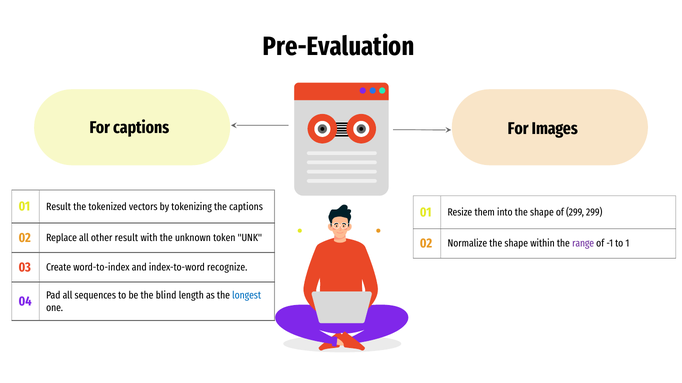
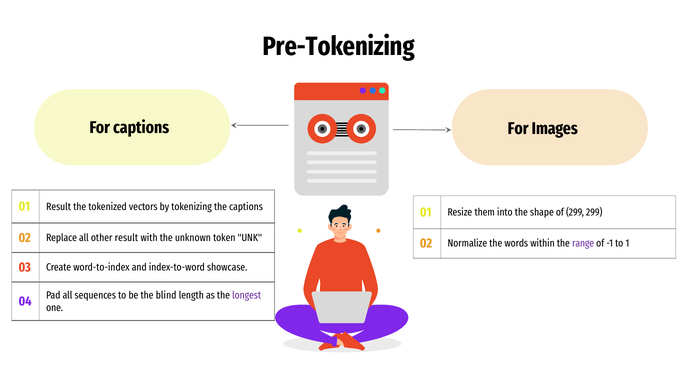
Pre-Evaluation: Pre-Evaluation -> Pre-Tokenizing
Normalize the shape: shape -> words
recognize: recognize -> showcase
longest colour: blue -> purple
